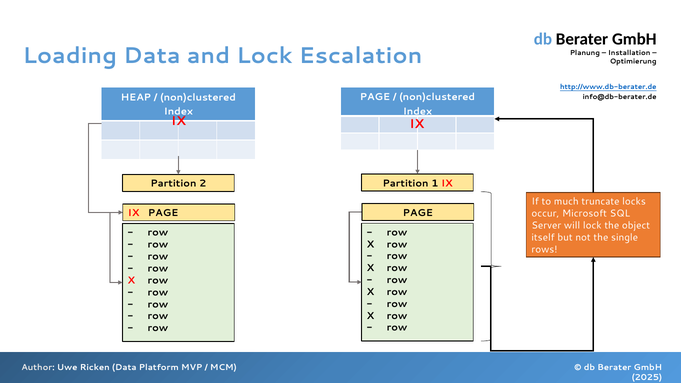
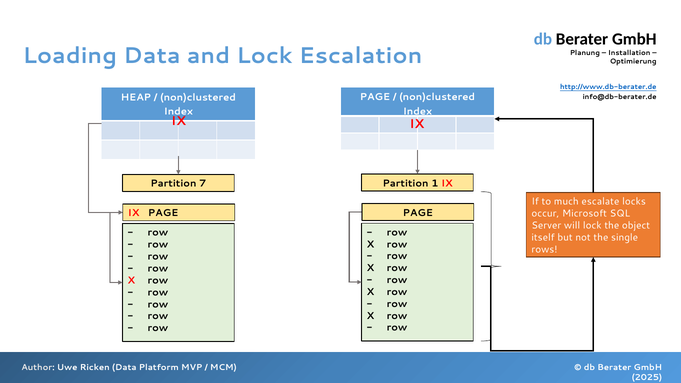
2: 2 -> 7
truncate: truncate -> escalate
